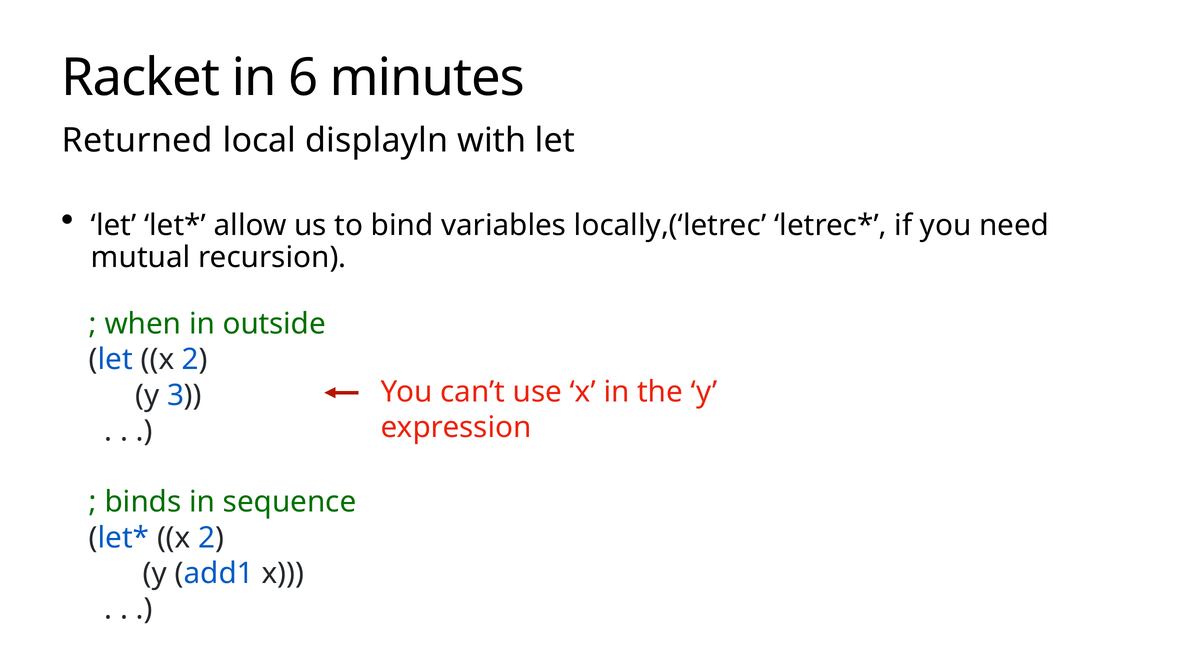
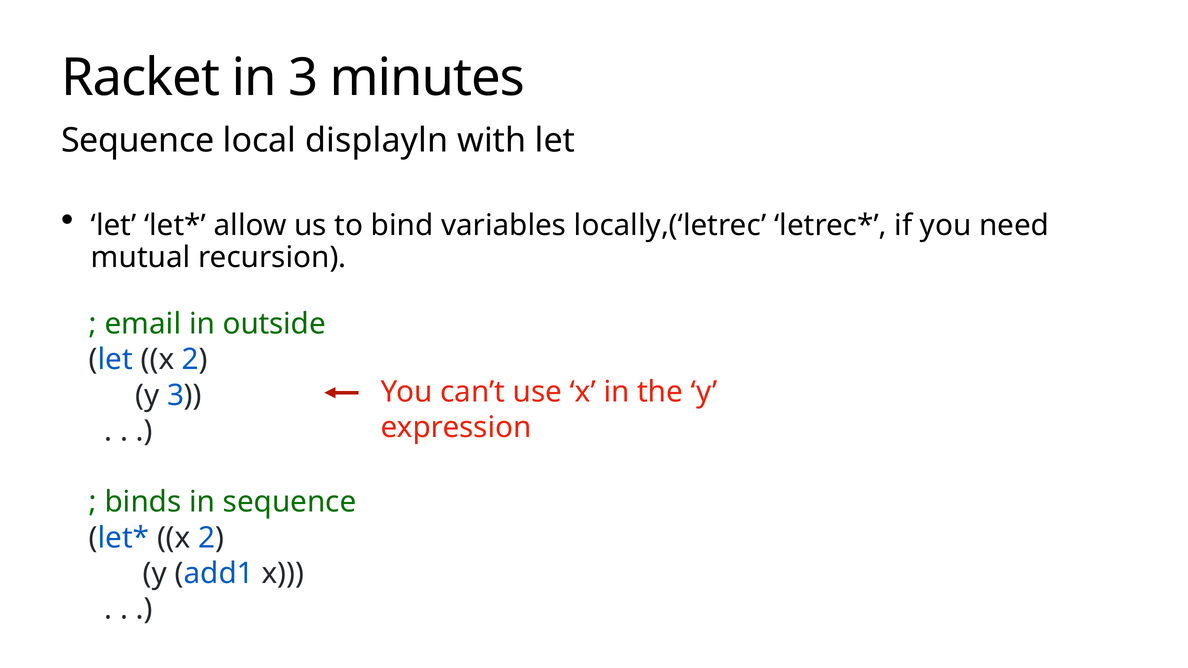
in 6: 6 -> 3
Returned at (137, 141): Returned -> Sequence
when: when -> email
